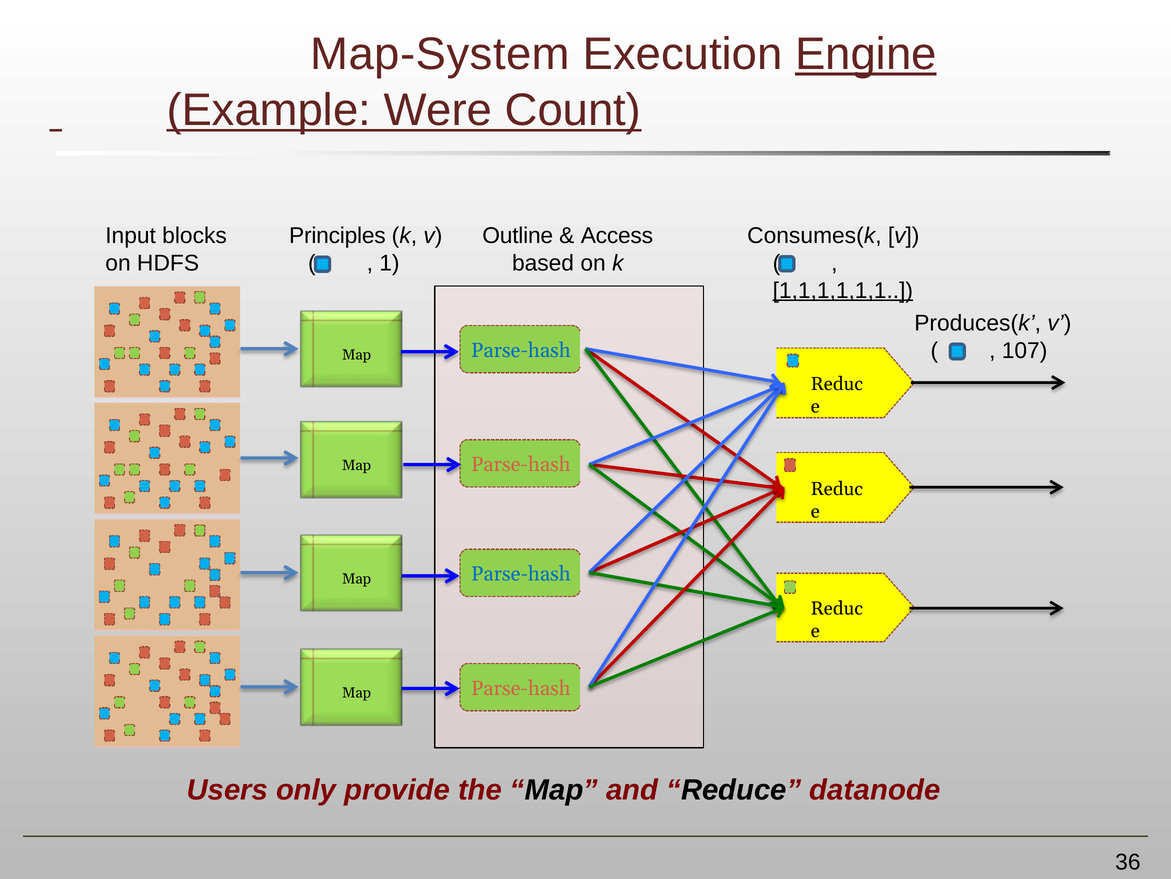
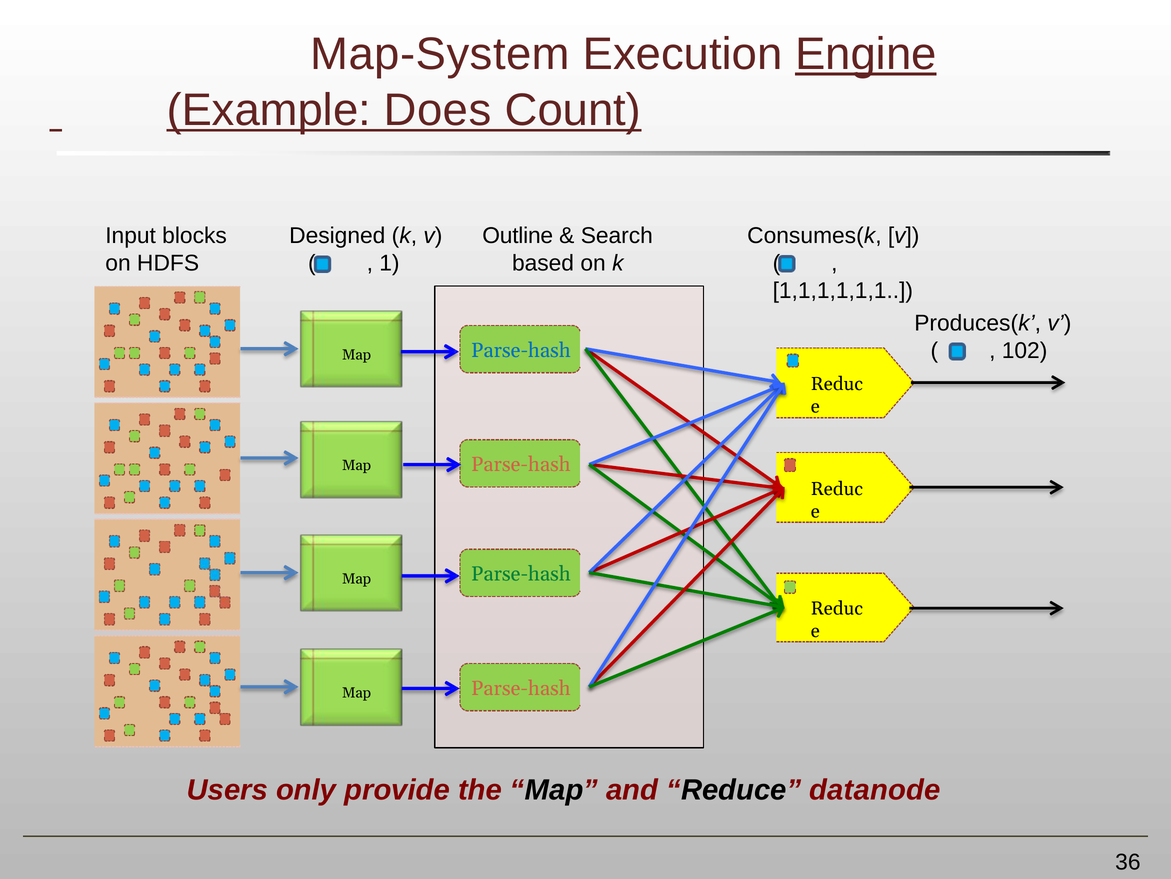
Were: Were -> Does
Principles: Principles -> Designed
Access: Access -> Search
1,1,1,1,1,1 underline: present -> none
107: 107 -> 102
Parse-hash at (521, 574) colour: blue -> green
